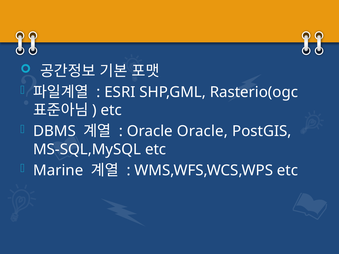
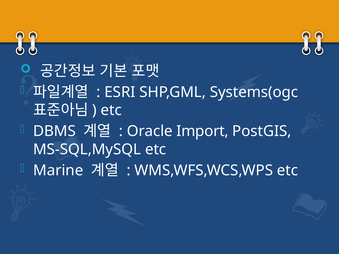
Rasterio(ogc: Rasterio(ogc -> Systems(ogc
Oracle Oracle: Oracle -> Import
